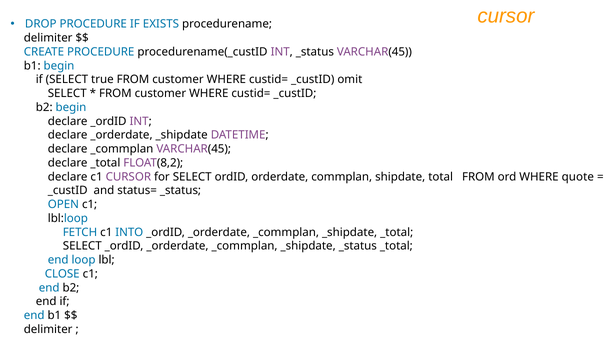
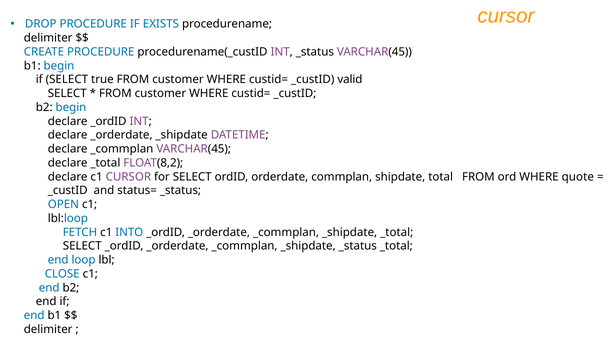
omit: omit -> valid
